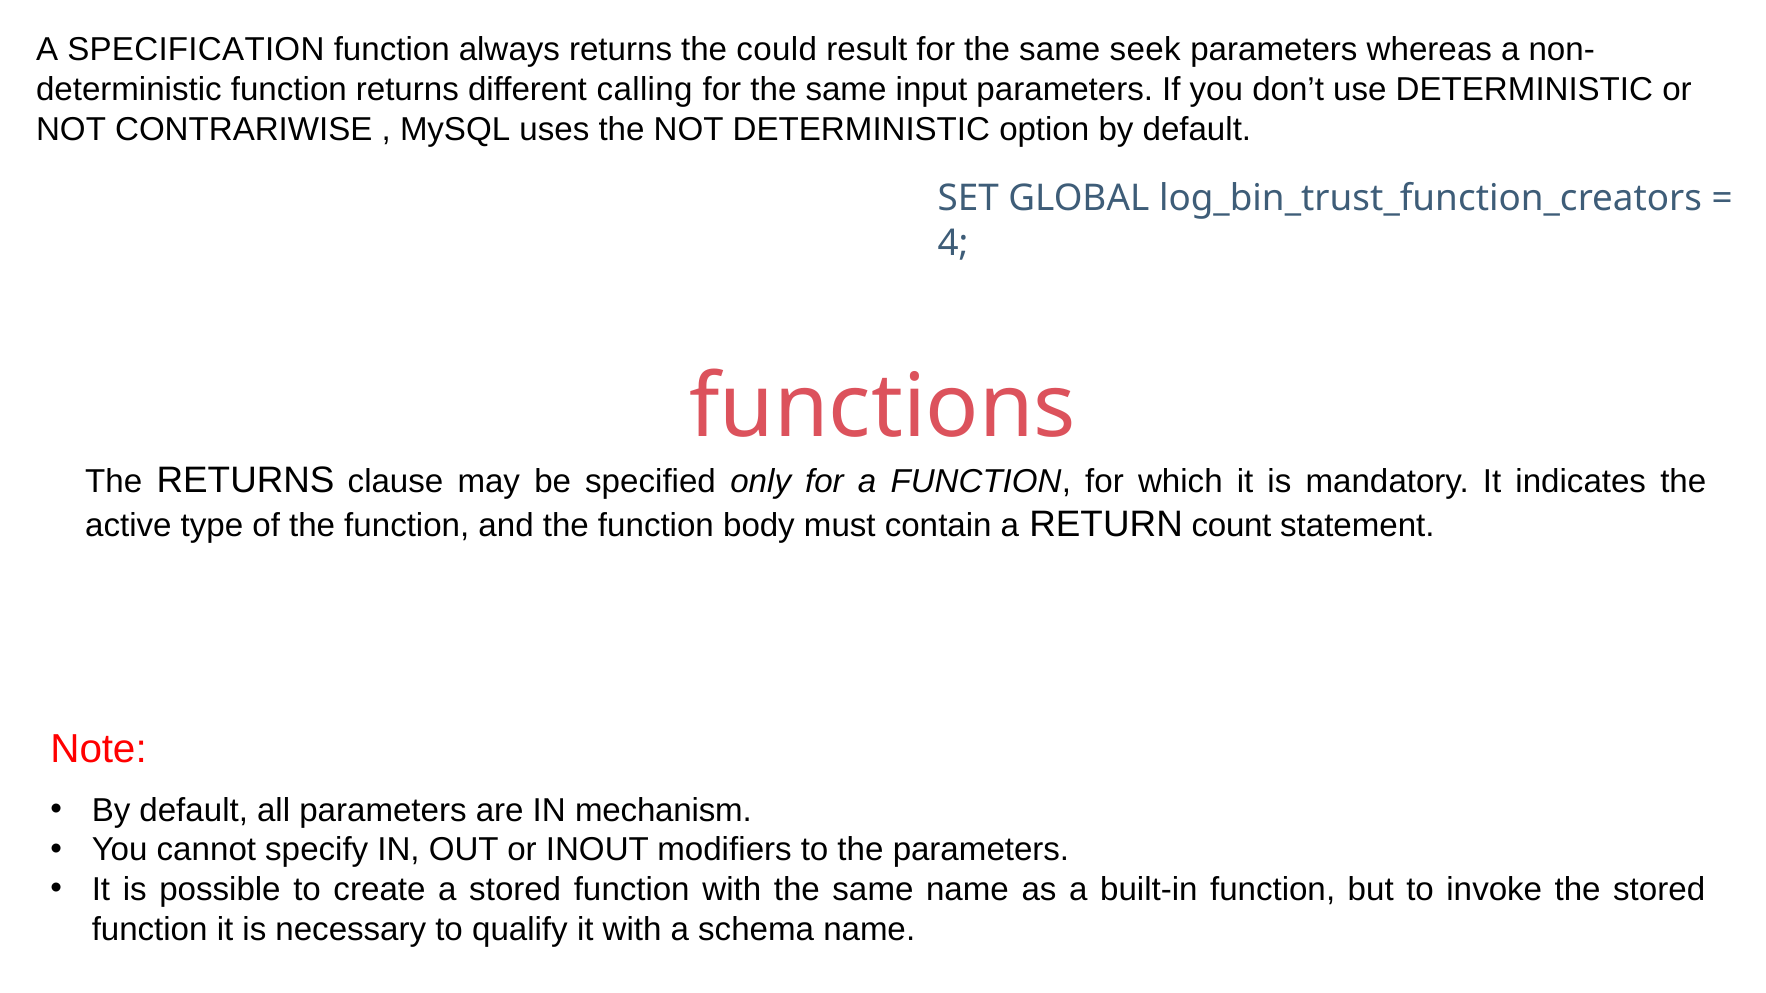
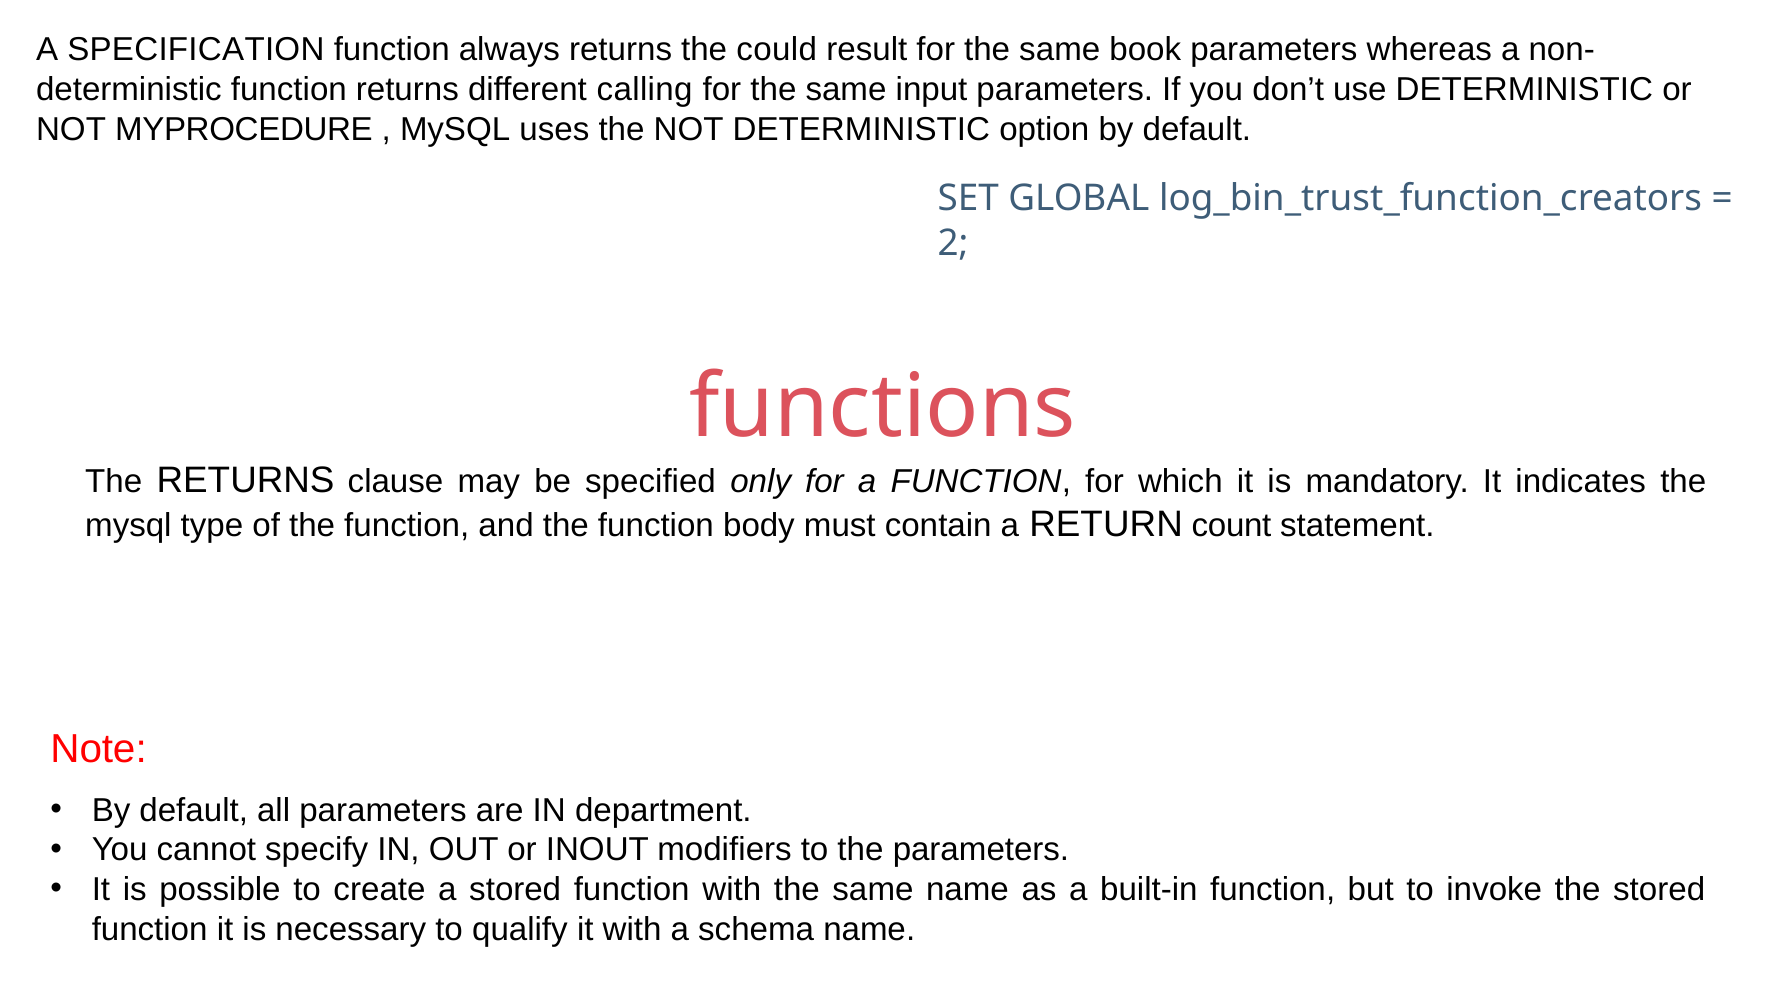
seek: seek -> book
CONTRARIWISE: CONTRARIWISE -> MYPROCEDURE
4: 4 -> 2
active at (128, 526): active -> mysql
mechanism: mechanism -> department
